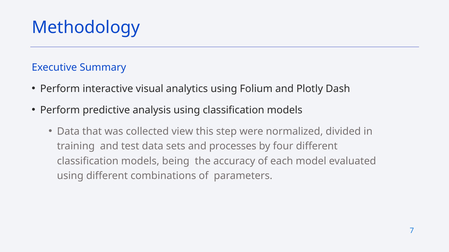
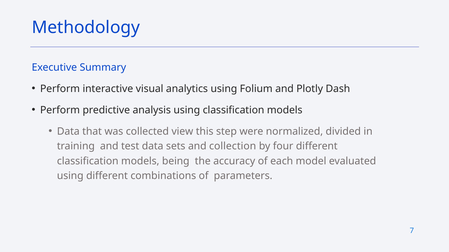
processes: processes -> collection
